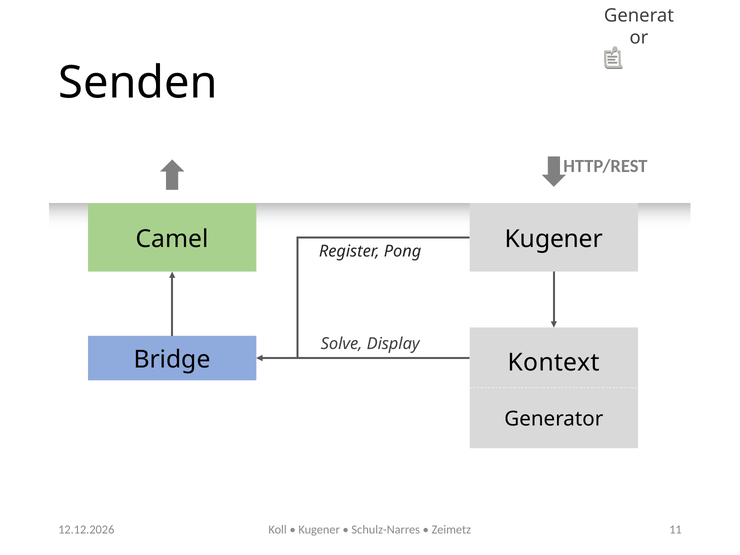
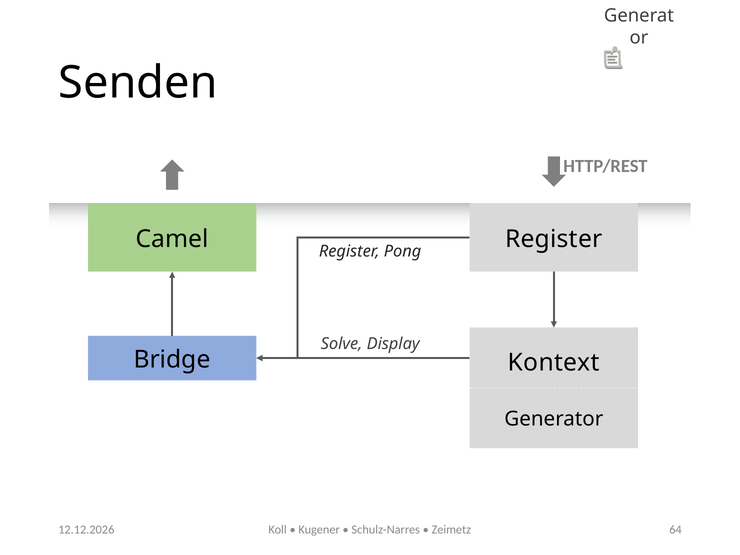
Camel Kugener: Kugener -> Register
11: 11 -> 64
